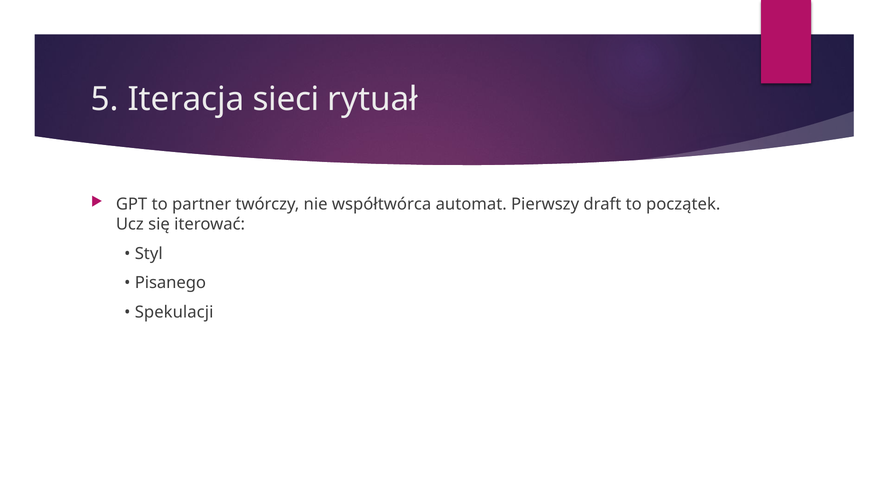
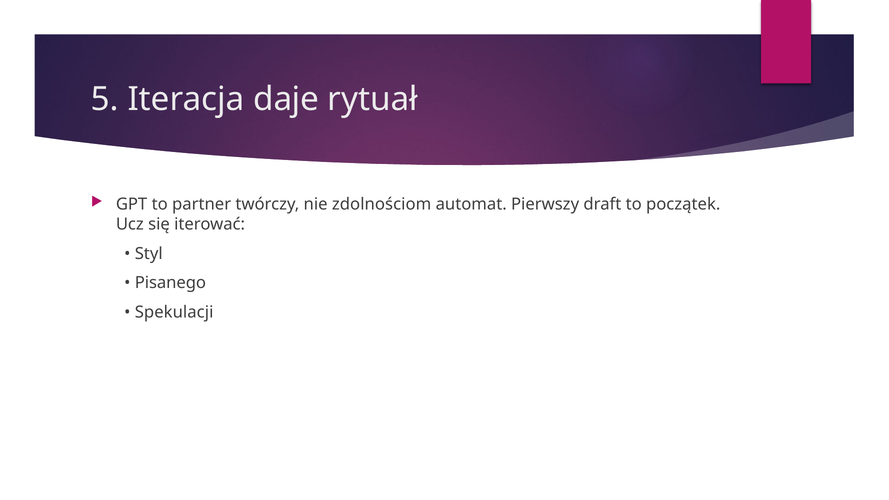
sieci: sieci -> daje
współtwórca: współtwórca -> zdolnościom
